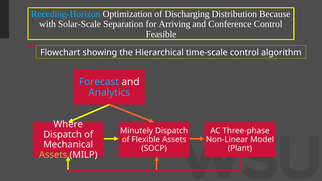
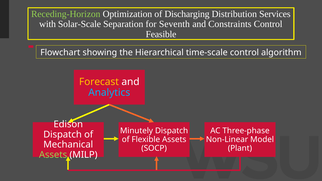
Receding-Horizon colour: light blue -> light green
Because: Because -> Services
Arriving: Arriving -> Seventh
Conference: Conference -> Constraints
Forecast colour: light blue -> yellow
Where: Where -> Edison
